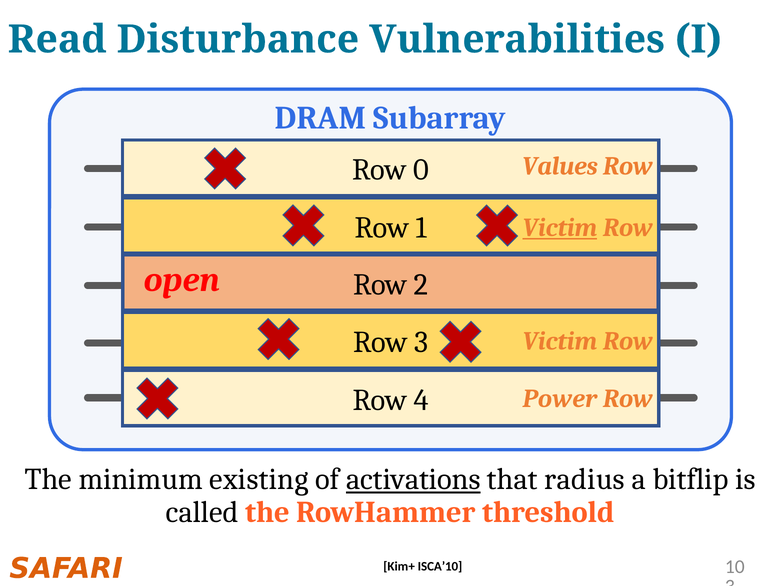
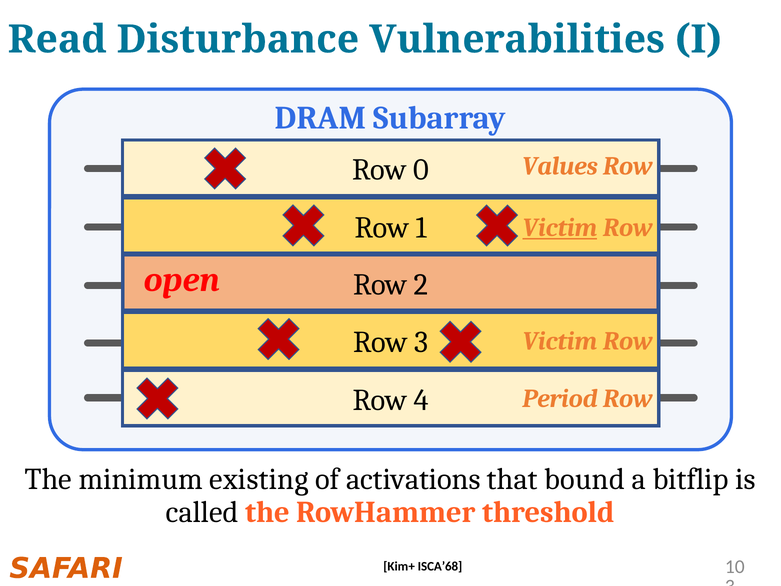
Power: Power -> Period
activations underline: present -> none
radius: radius -> bound
ISCA’10: ISCA’10 -> ISCA’68
